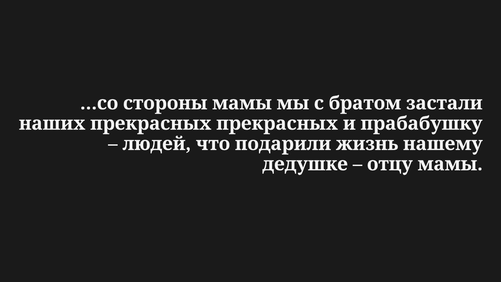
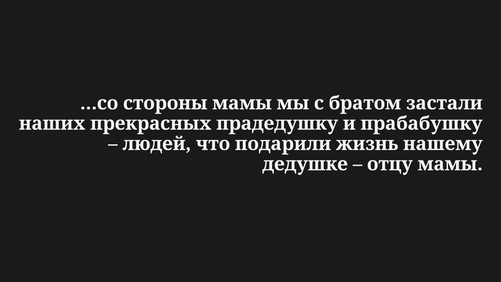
прекрасных прекрасных: прекрасных -> прадедушку
